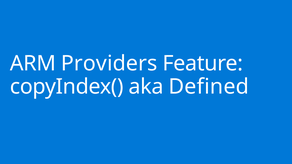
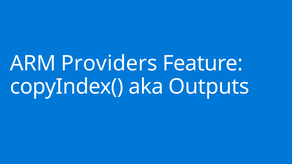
Defined: Defined -> Outputs
